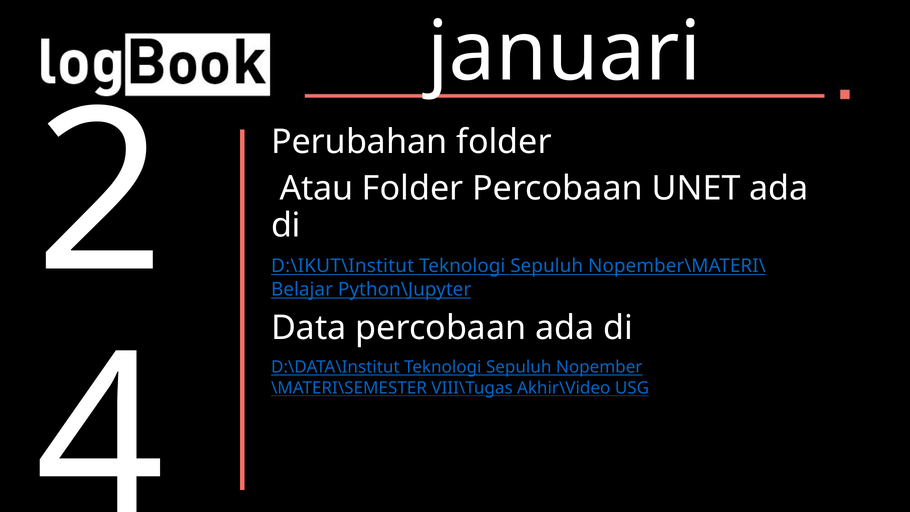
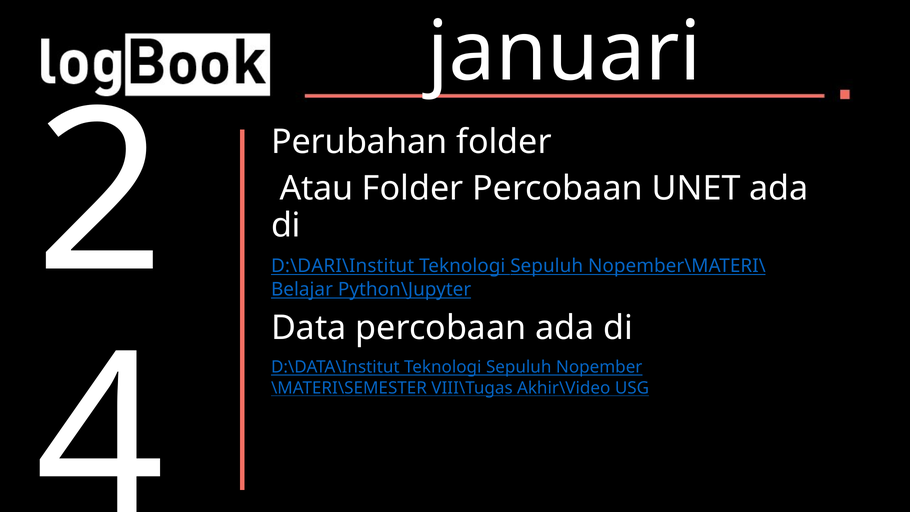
D:\IKUT\Institut: D:\IKUT\Institut -> D:\DARI\Institut
